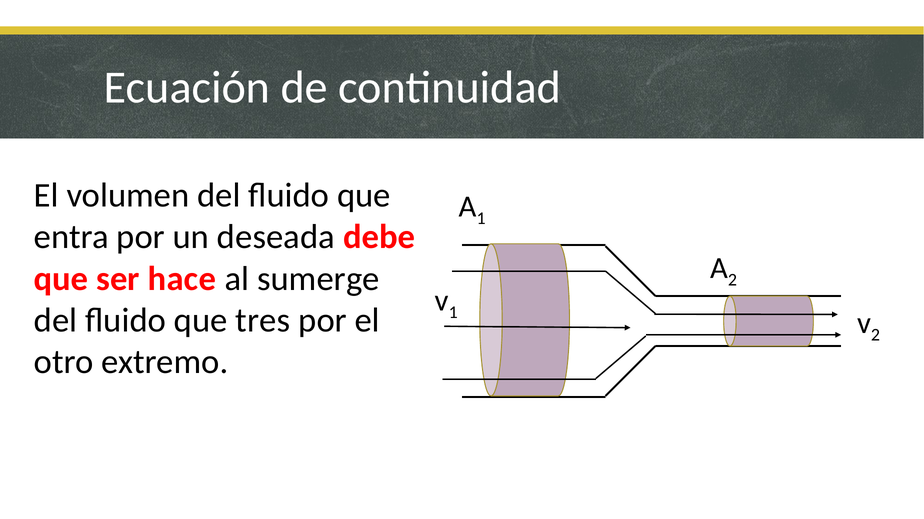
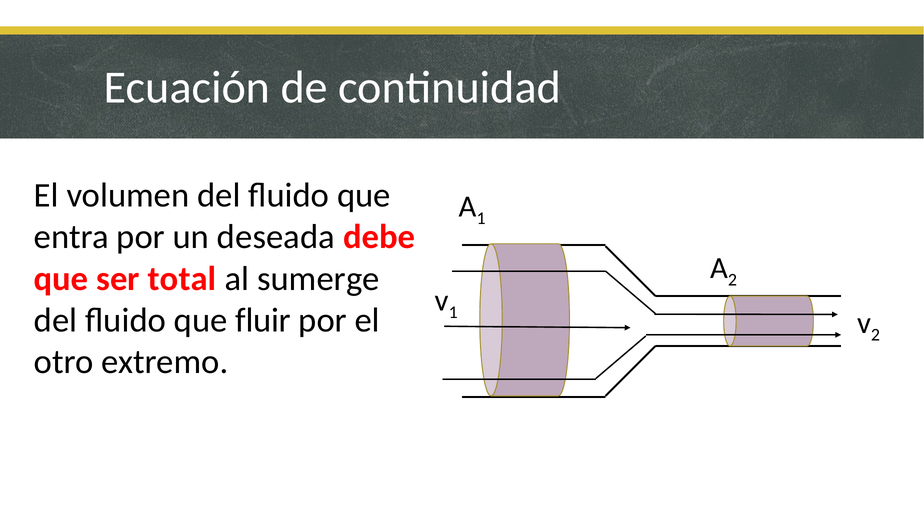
hace: hace -> total
tres: tres -> fluir
